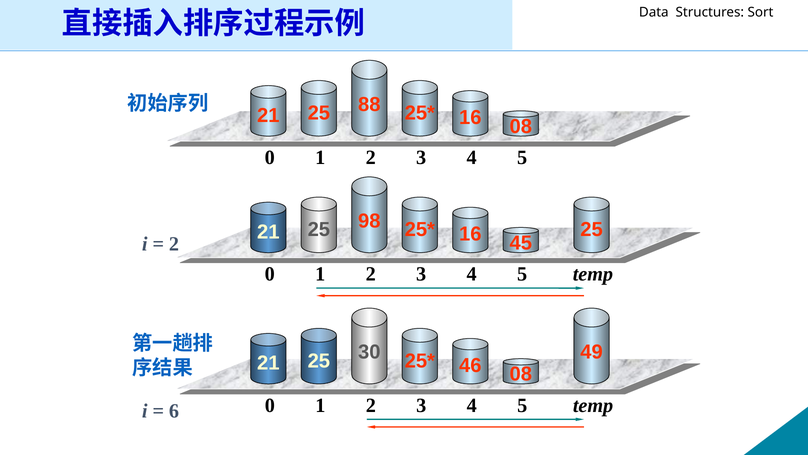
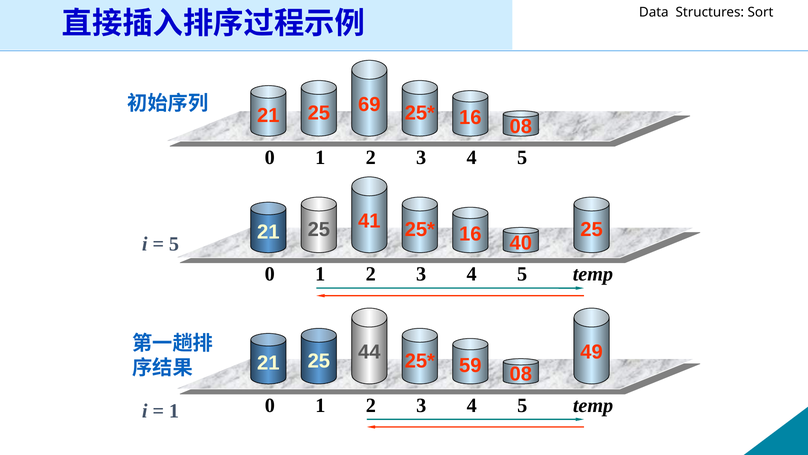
88: 88 -> 69
98: 98 -> 41
45: 45 -> 40
2 at (174, 244): 2 -> 5
30: 30 -> 44
46: 46 -> 59
6 at (174, 410): 6 -> 1
